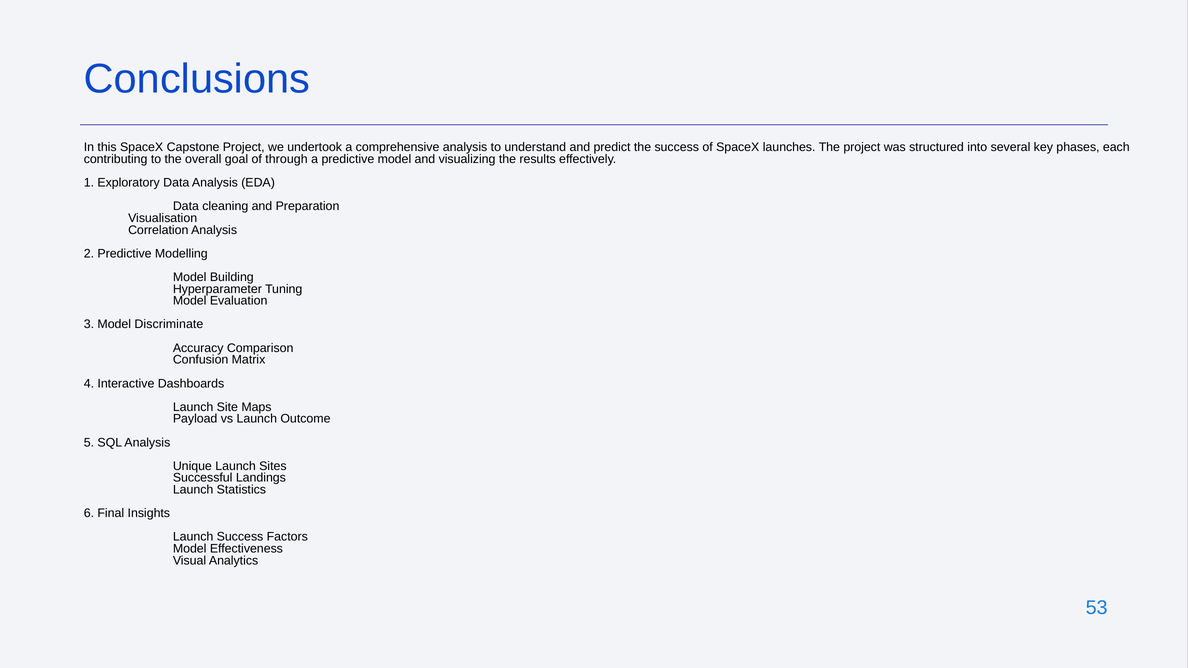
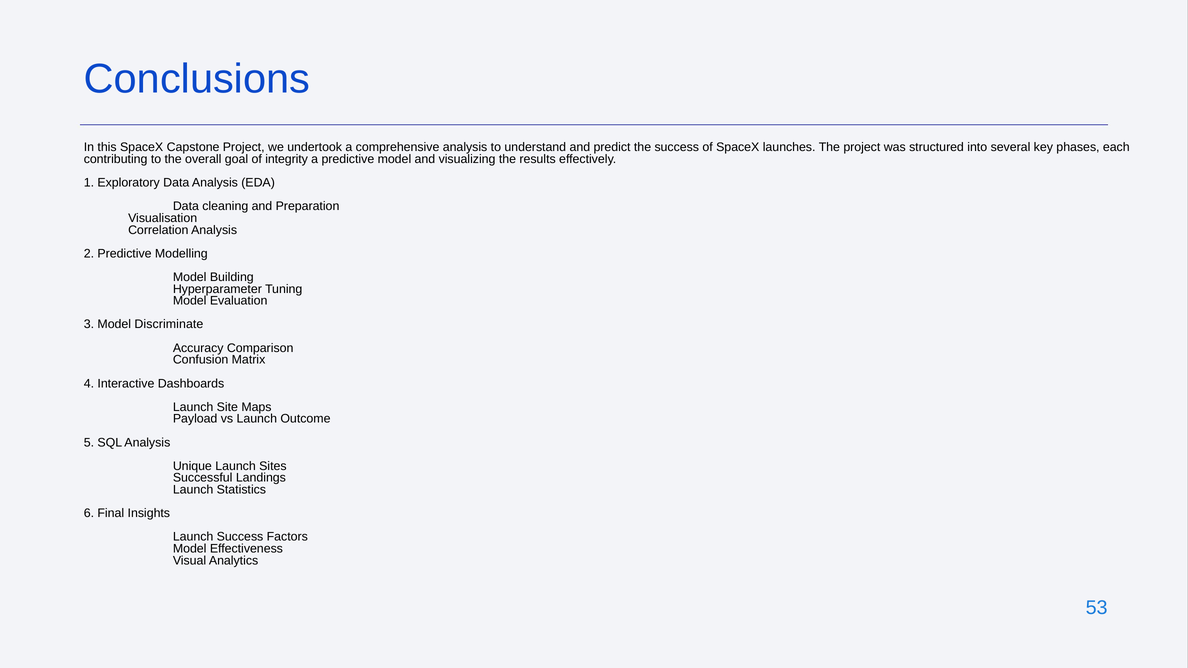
through: through -> integrity
